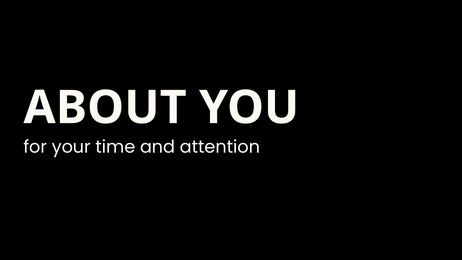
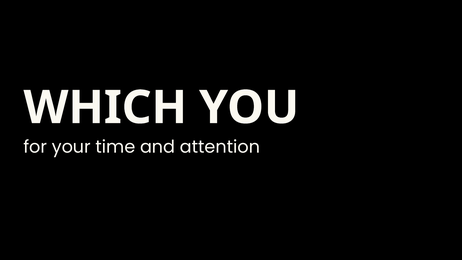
ABOUT: ABOUT -> WHICH
